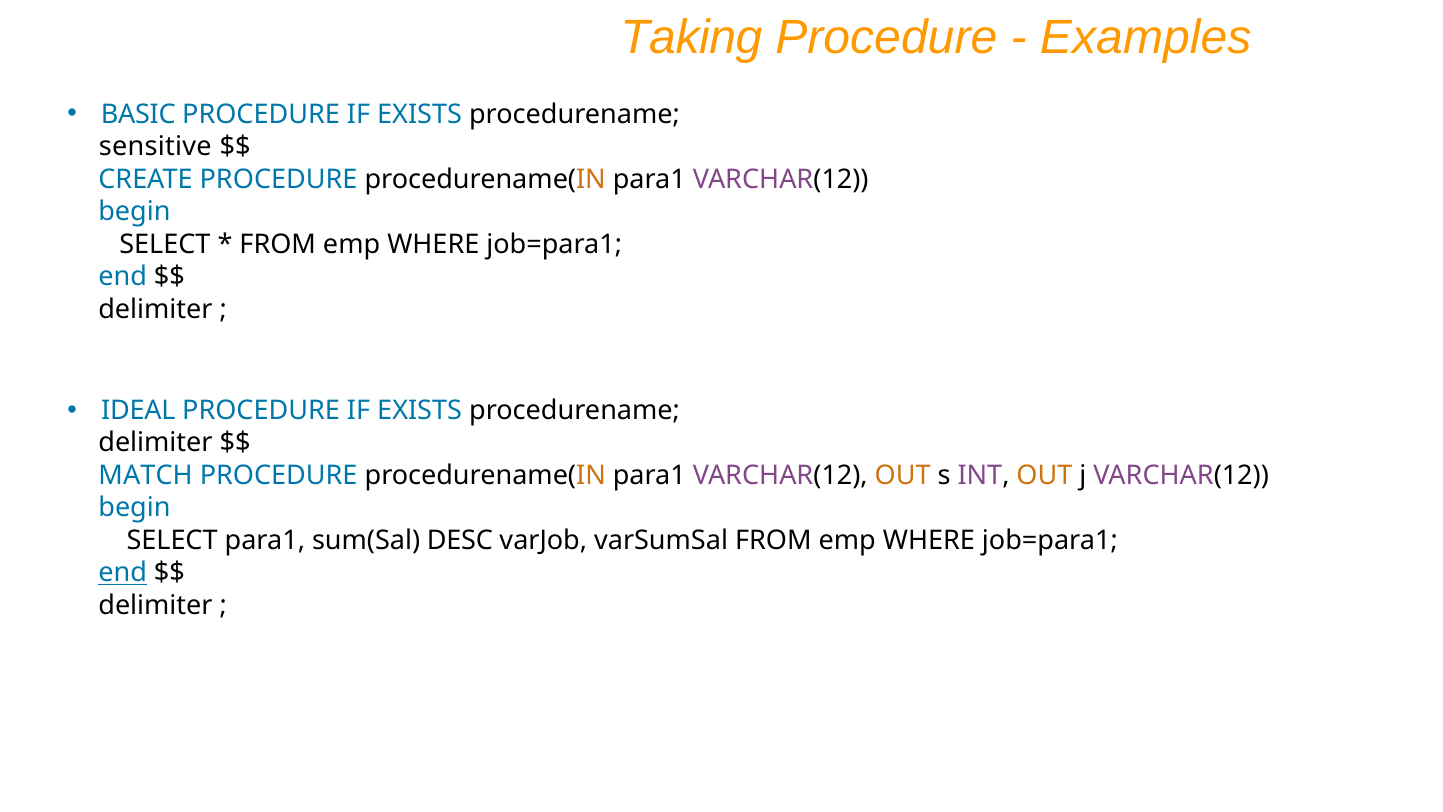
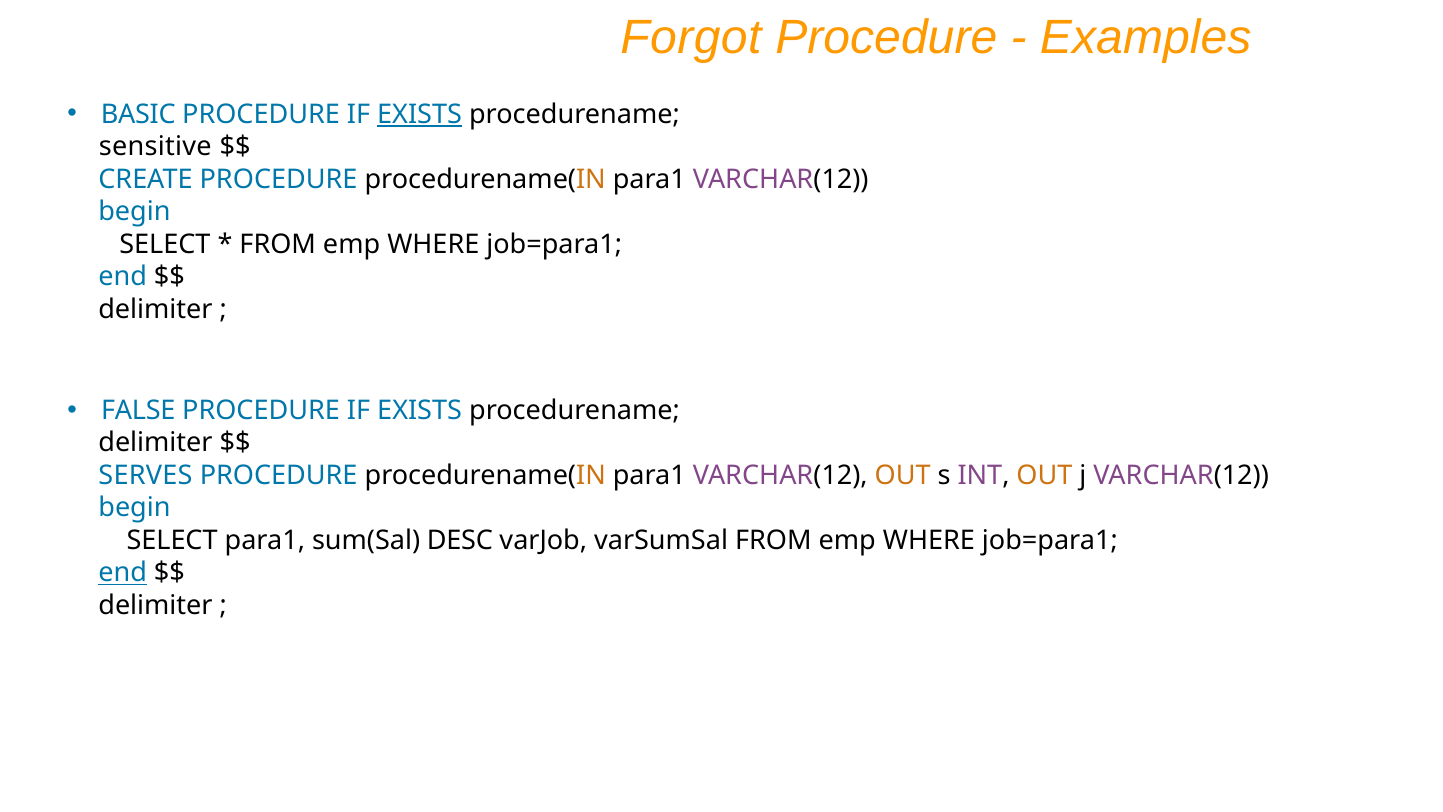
Taking: Taking -> Forgot
EXISTS at (420, 114) underline: none -> present
IDEAL: IDEAL -> FALSE
MATCH: MATCH -> SERVES
